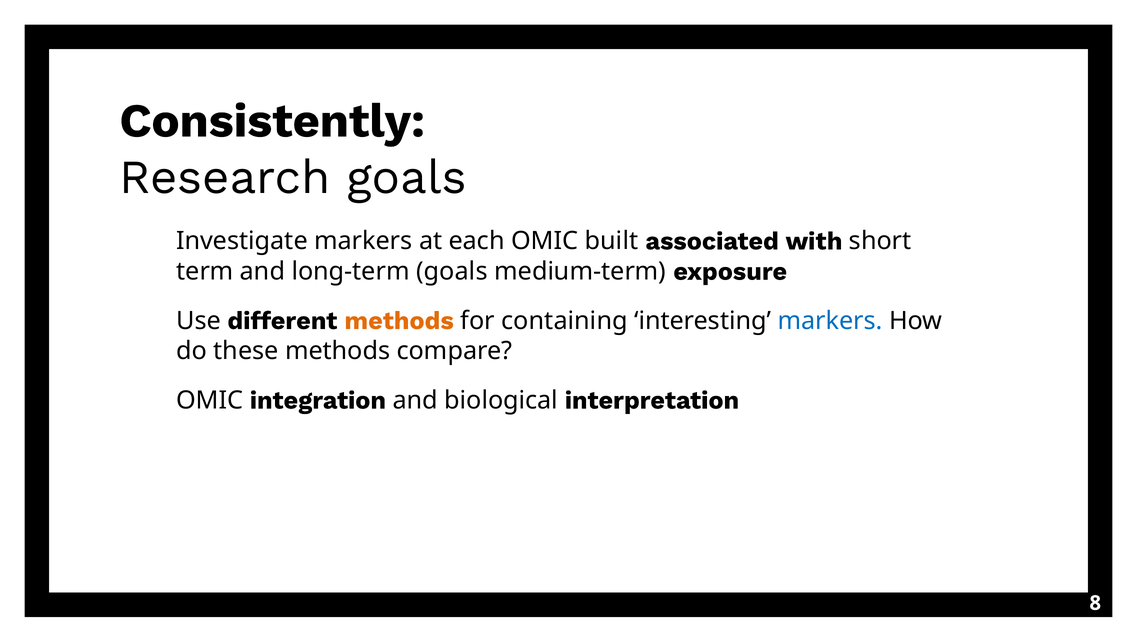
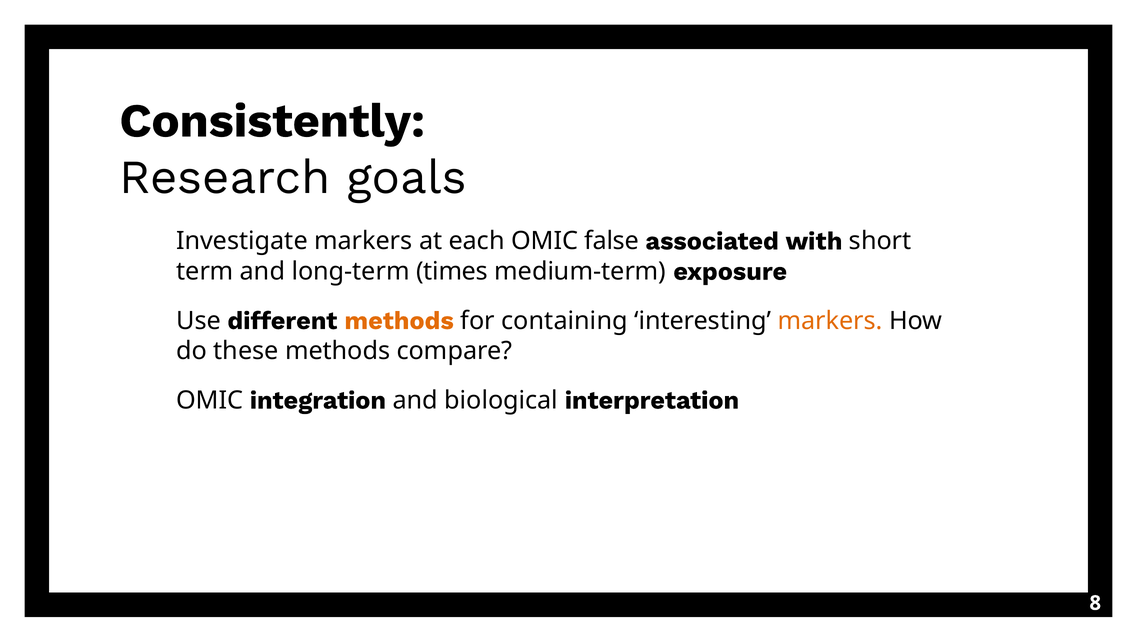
built: built -> false
long-term goals: goals -> times
markers at (830, 321) colour: blue -> orange
